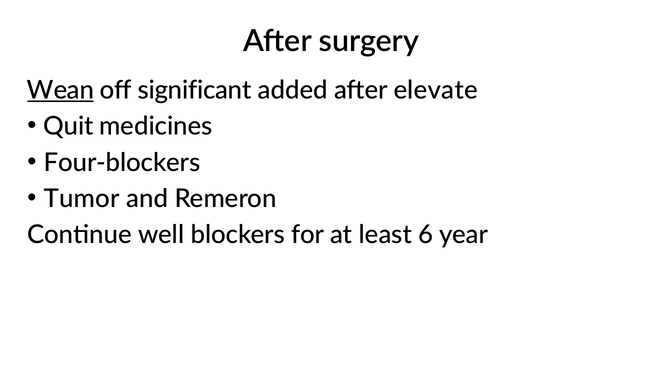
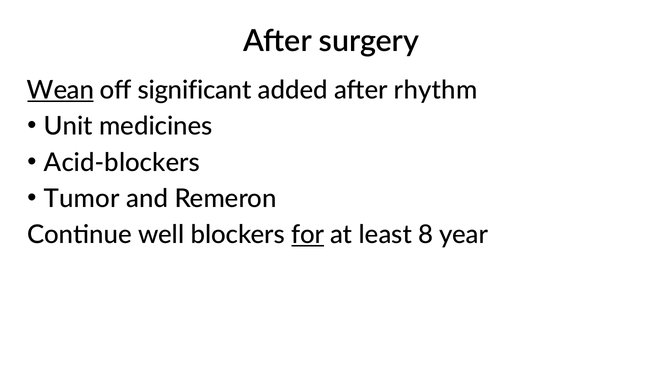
elevate: elevate -> rhythm
Quit: Quit -> Unit
Four-blockers: Four-blockers -> Acid-blockers
for underline: none -> present
6: 6 -> 8
